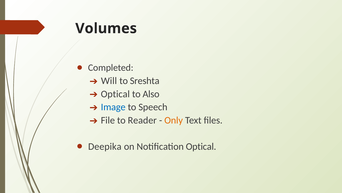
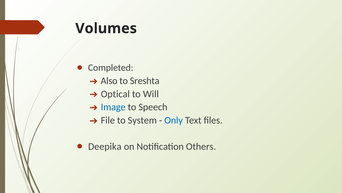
Will: Will -> Also
Also: Also -> Will
Reader: Reader -> System
Only colour: orange -> blue
Notification Optical: Optical -> Others
